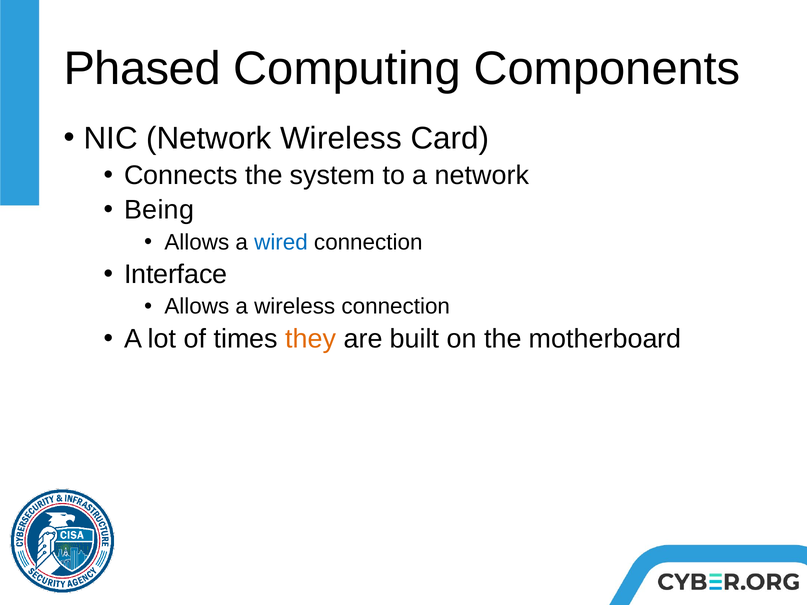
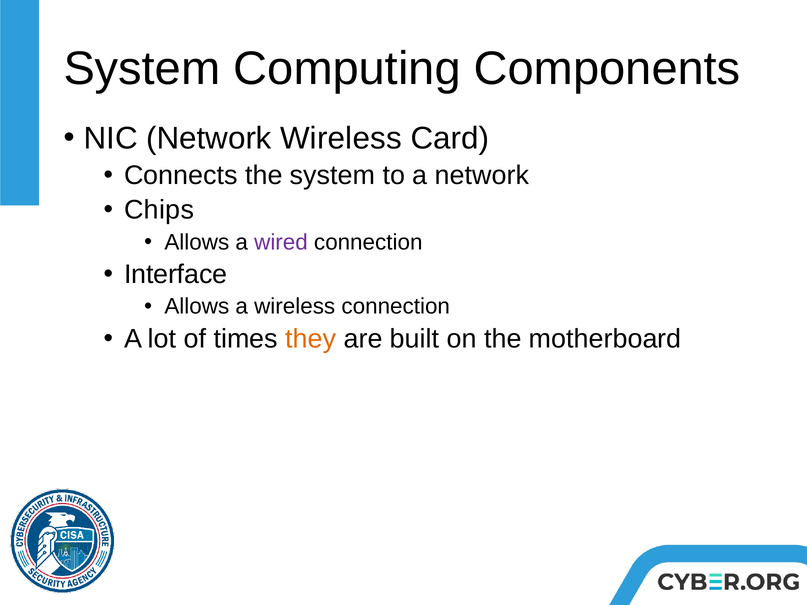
Phased at (142, 69): Phased -> System
Being: Being -> Chips
wired colour: blue -> purple
